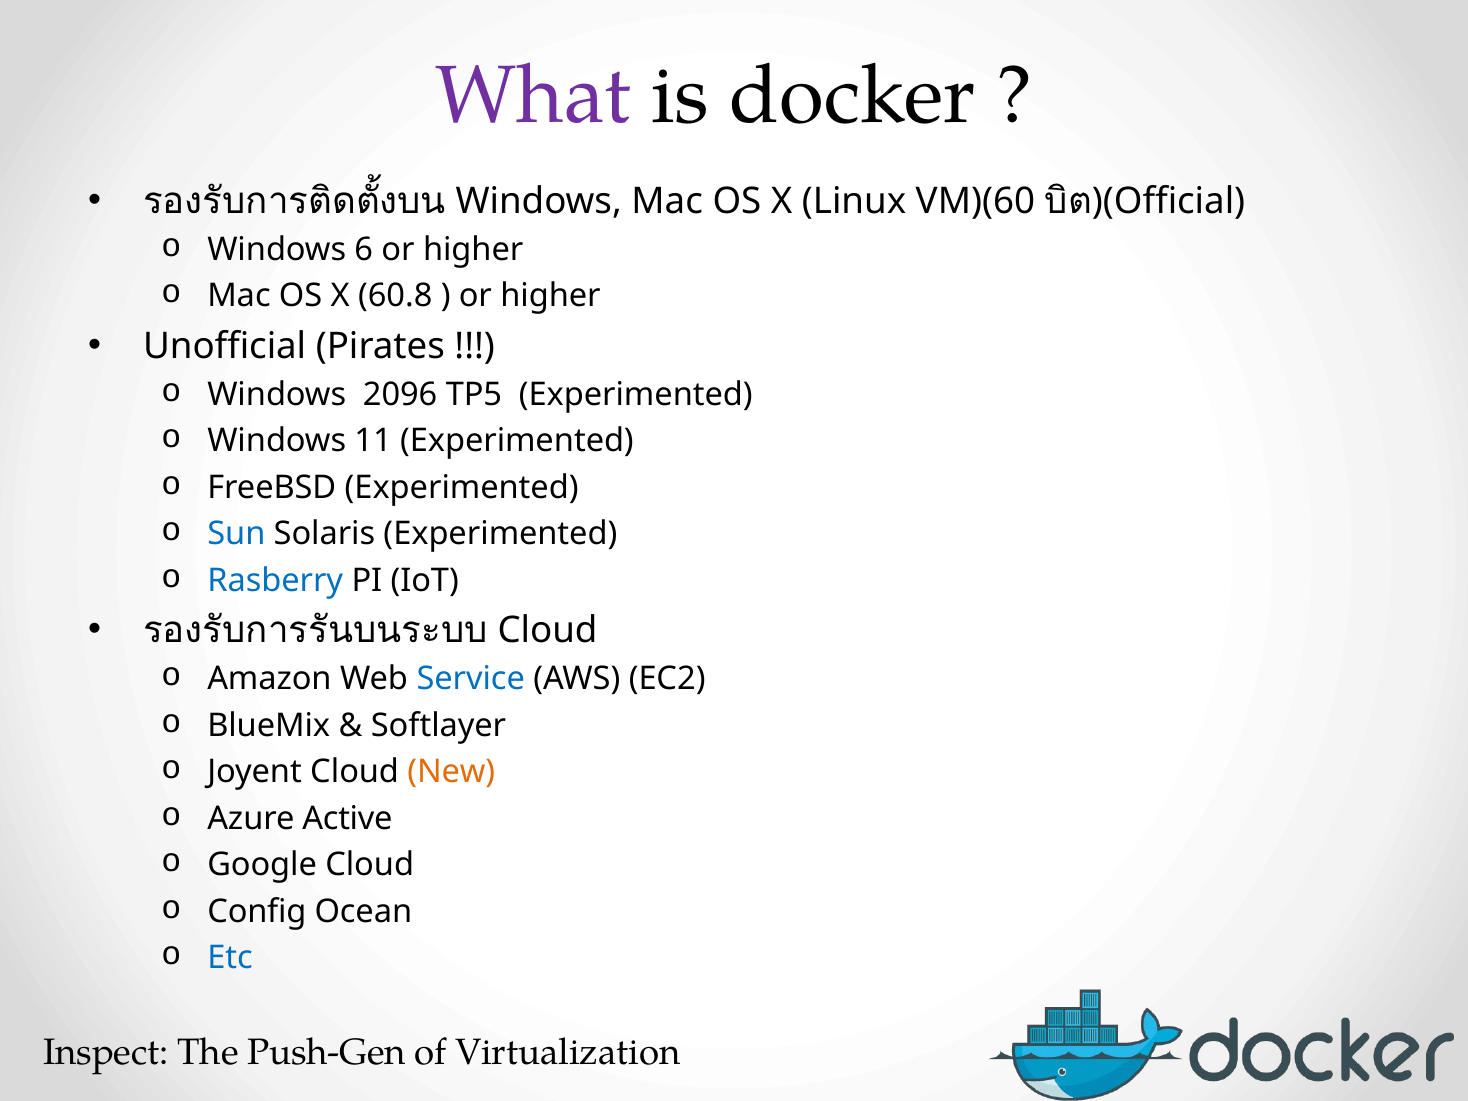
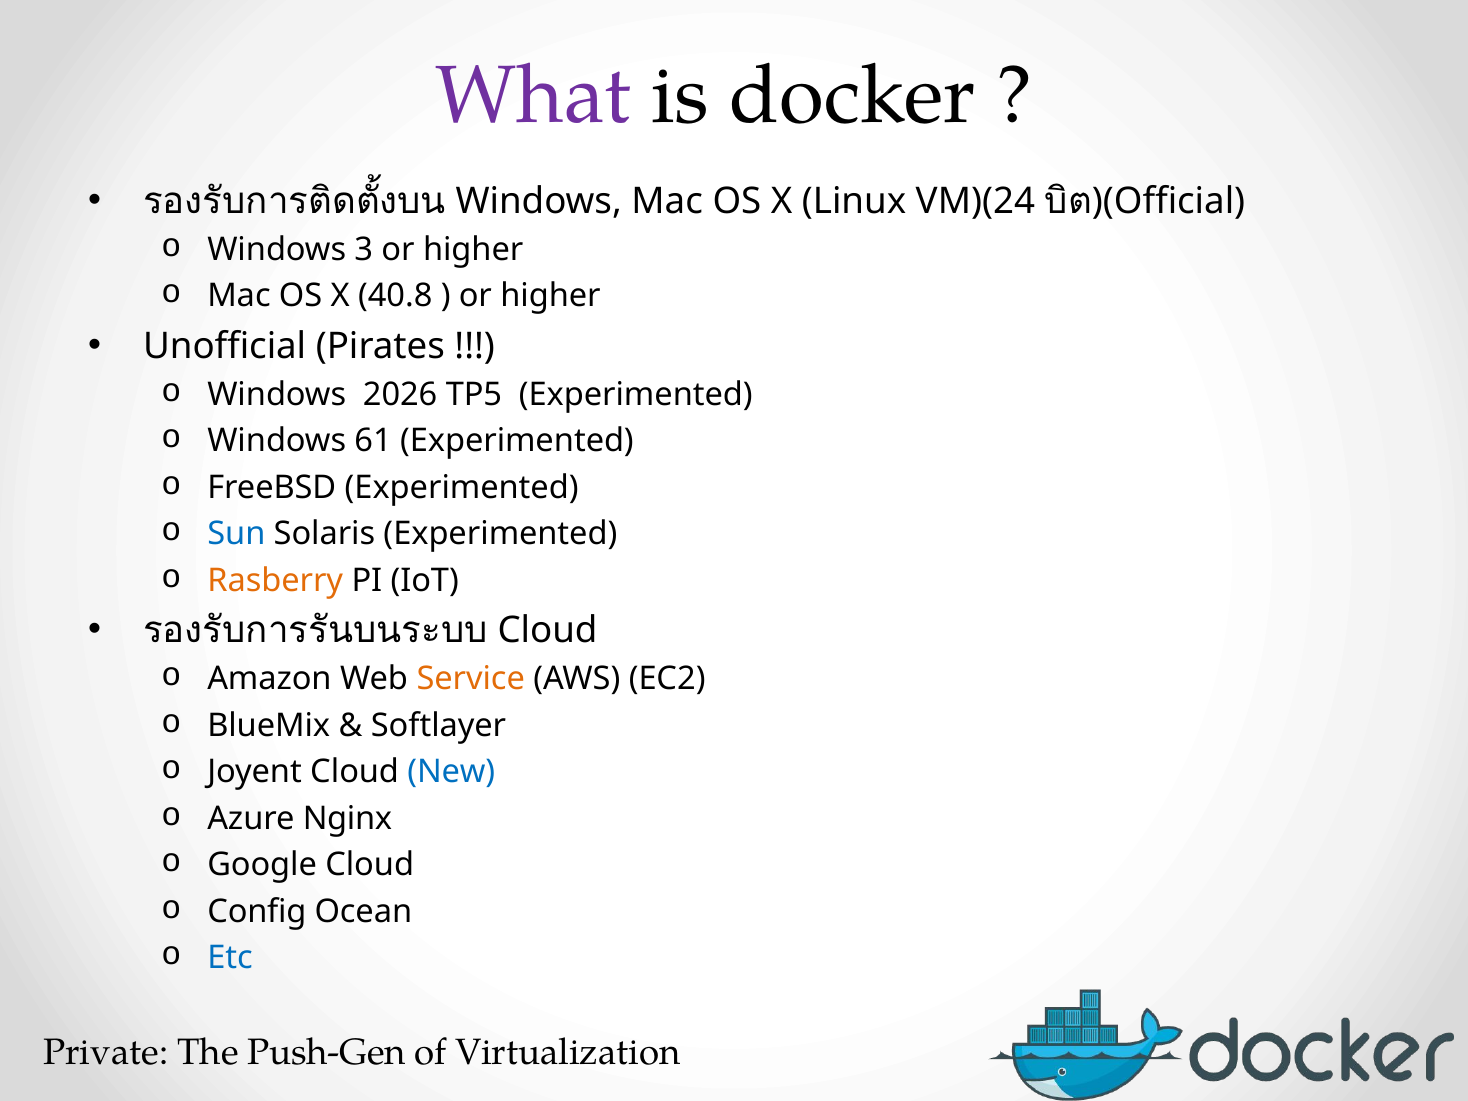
VM)(60: VM)(60 -> VM)(24
6: 6 -> 3
60.8: 60.8 -> 40.8
2096: 2096 -> 2026
11: 11 -> 61
Rasberry colour: blue -> orange
Service colour: blue -> orange
New colour: orange -> blue
Active: Active -> Nginx
Inspect: Inspect -> Private
